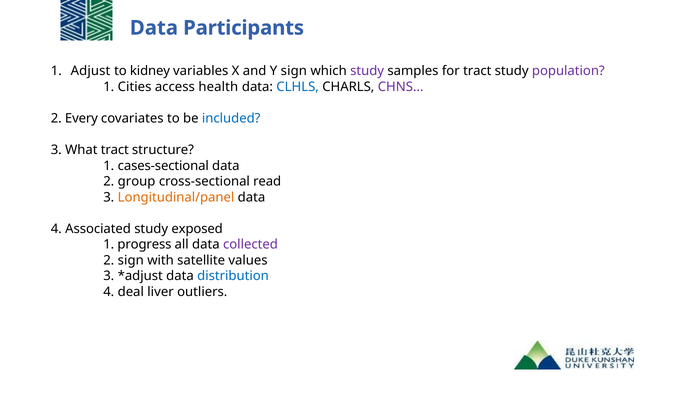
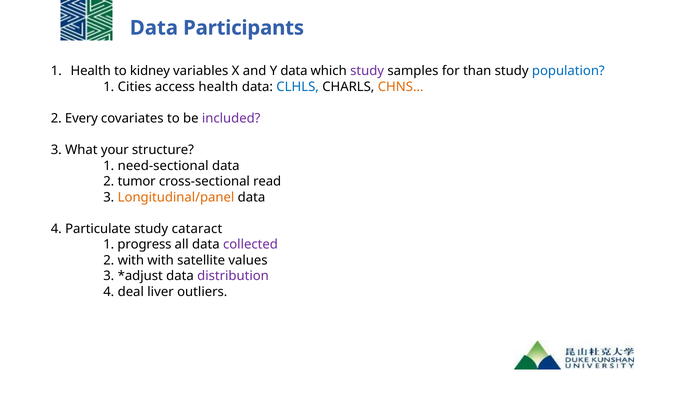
1 Adjust: Adjust -> Health
Y sign: sign -> data
for tract: tract -> than
population colour: purple -> blue
CHNS… colour: purple -> orange
included colour: blue -> purple
What tract: tract -> your
cases-sectional: cases-sectional -> need-sectional
group: group -> tumor
Associated: Associated -> Particulate
exposed: exposed -> cataract
2 sign: sign -> with
distribution colour: blue -> purple
